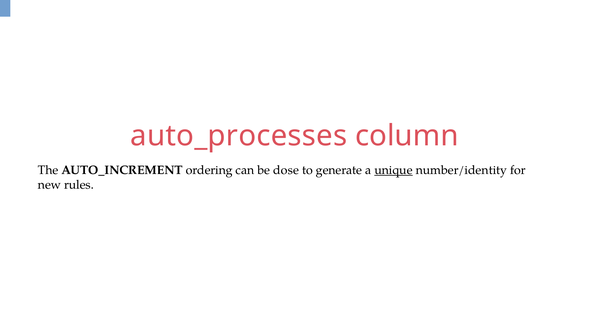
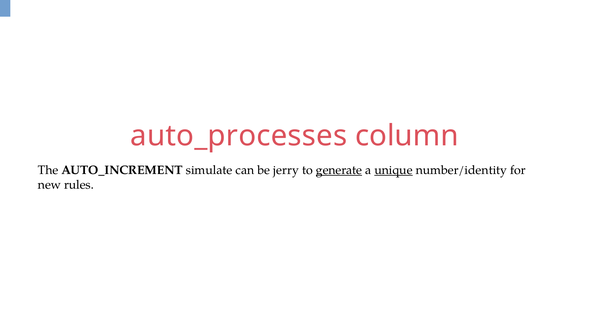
ordering: ordering -> simulate
dose: dose -> jerry
generate underline: none -> present
